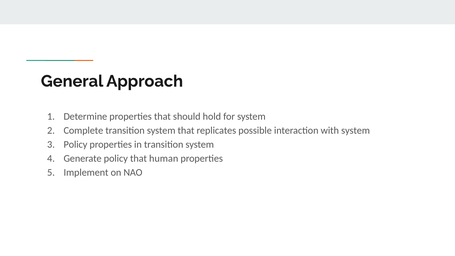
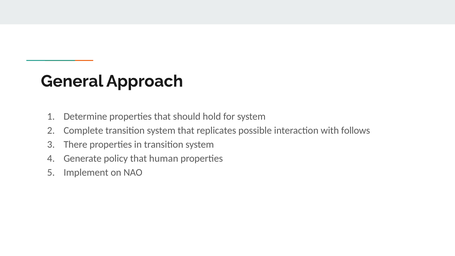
with system: system -> follows
Policy at (75, 144): Policy -> There
